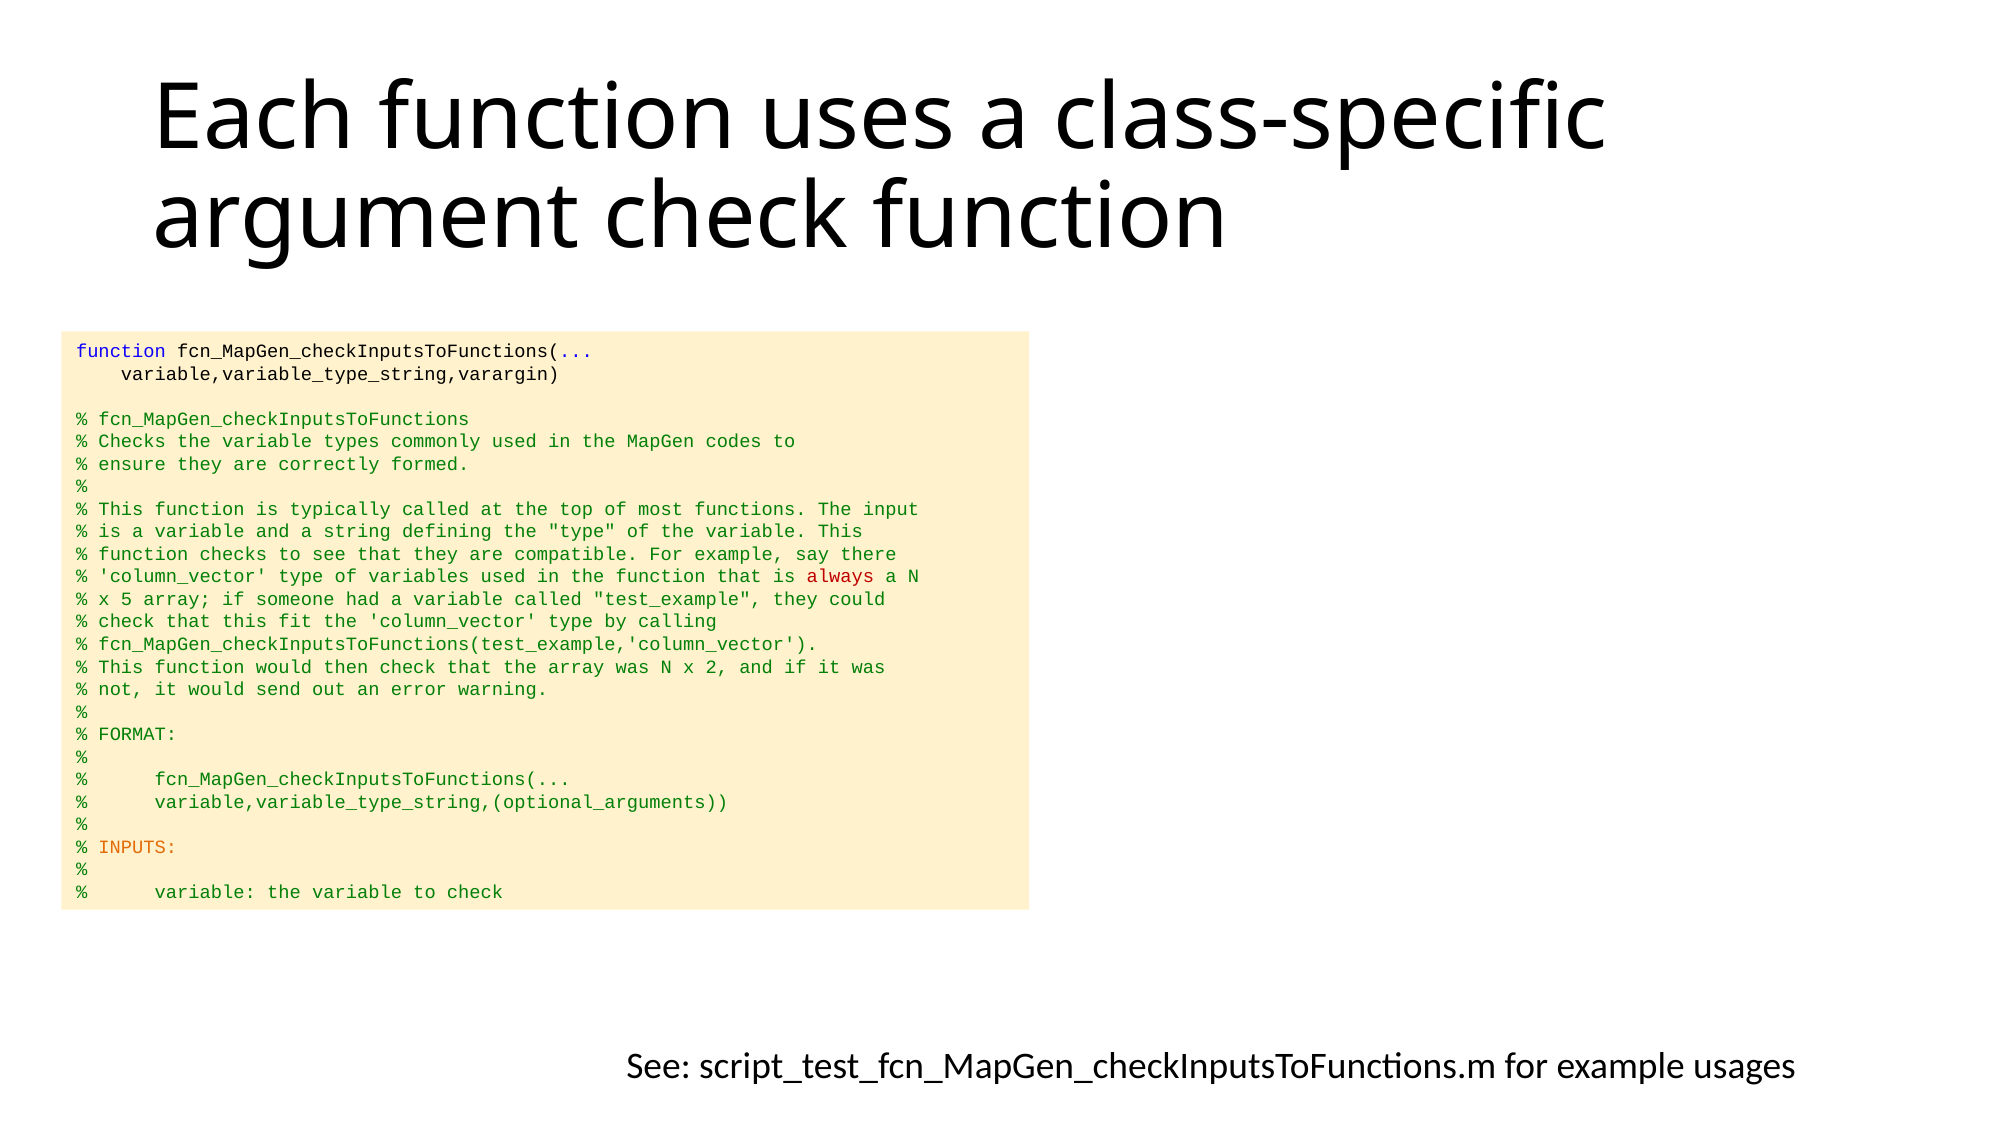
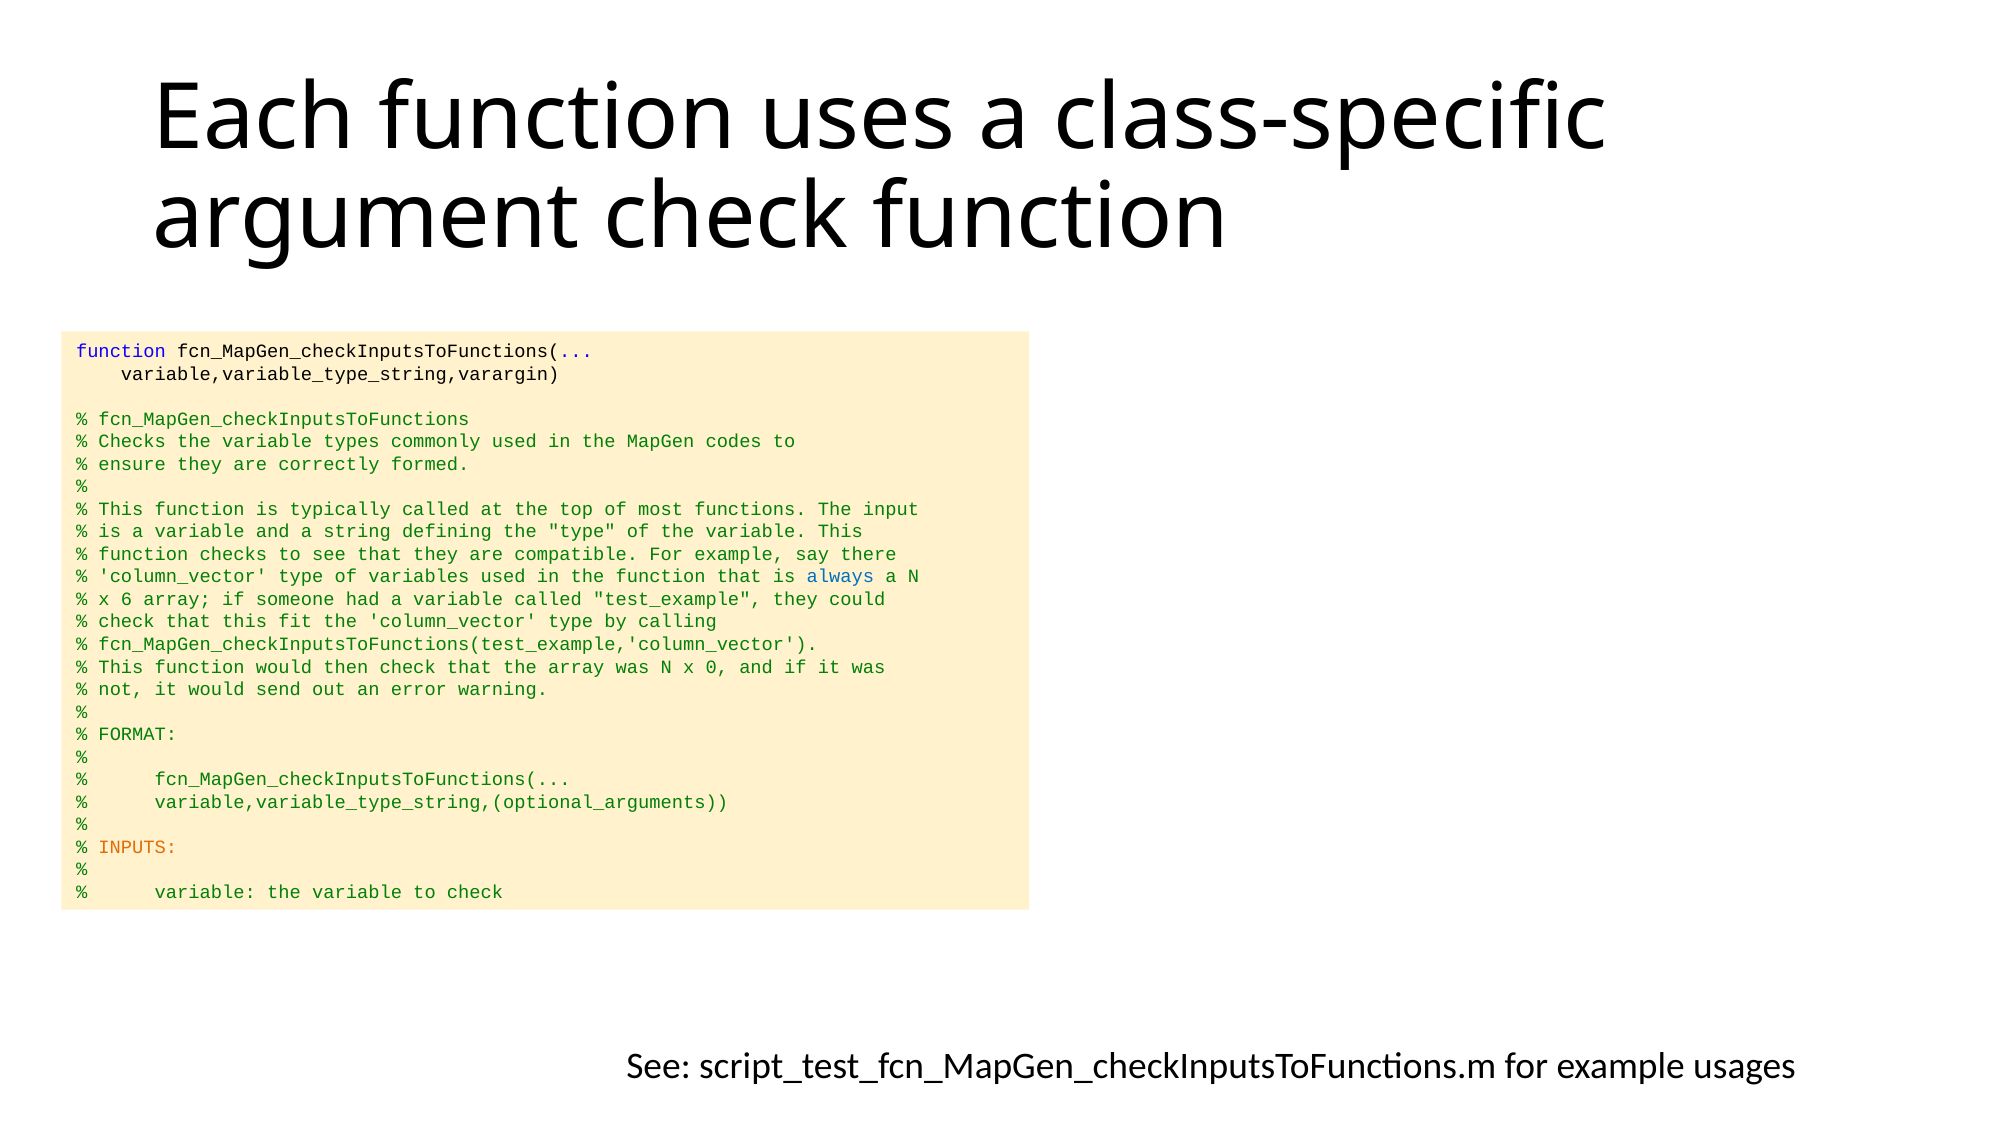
always colour: red -> blue
5: 5 -> 6
2: 2 -> 0
